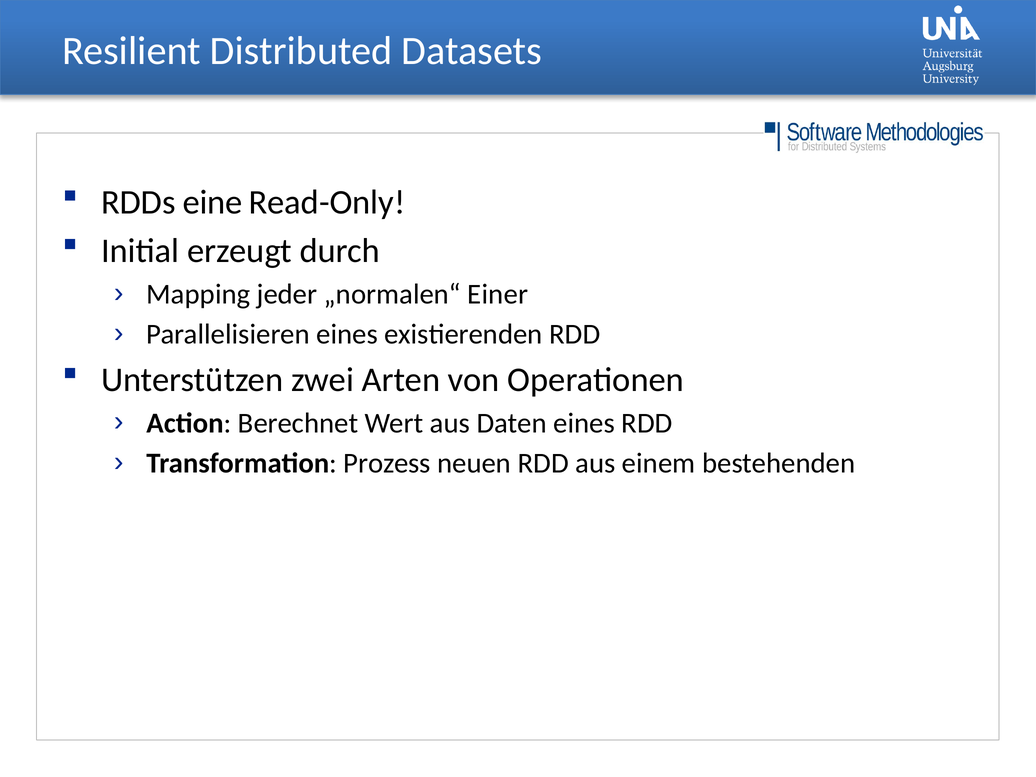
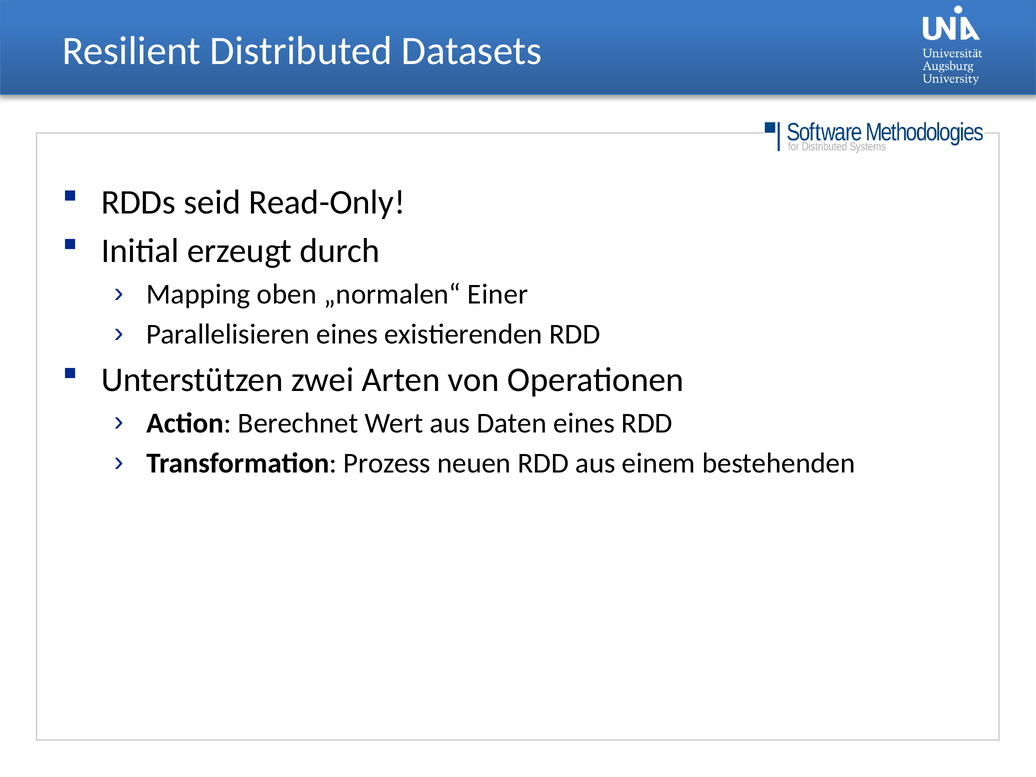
eine: eine -> seid
jeder: jeder -> oben
